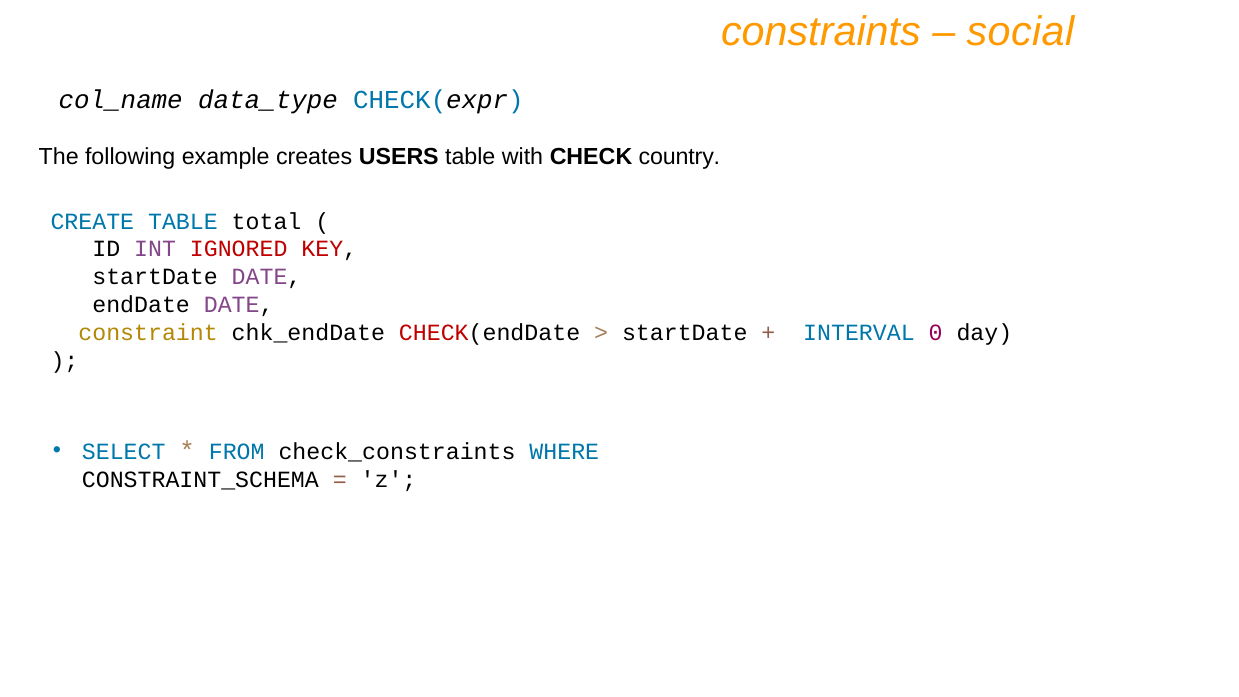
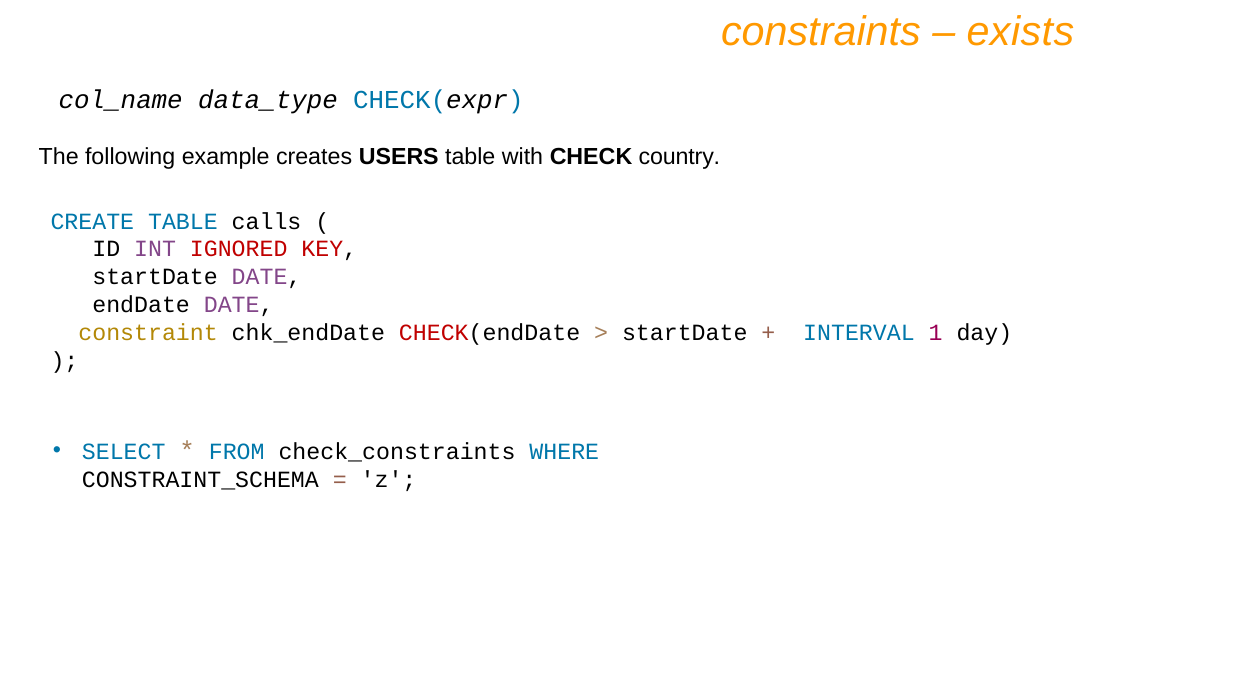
social: social -> exists
total: total -> calls
0: 0 -> 1
